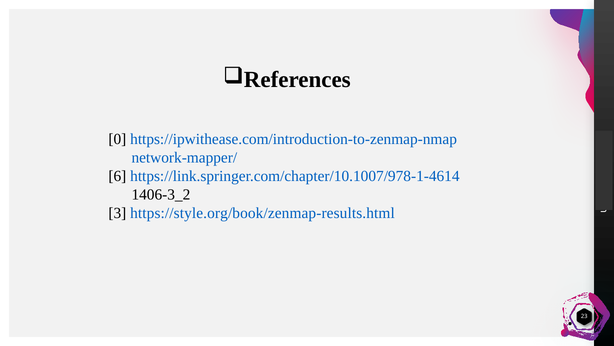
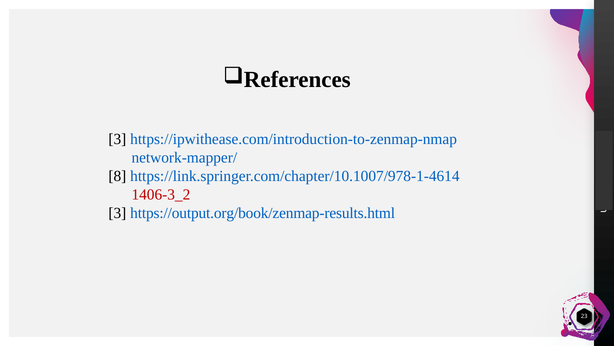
0 at (117, 139): 0 -> 3
6: 6 -> 8
1406-3_2 colour: black -> red
https://style.org/book/zenmap-results.html: https://style.org/book/zenmap-results.html -> https://output.org/book/zenmap-results.html
